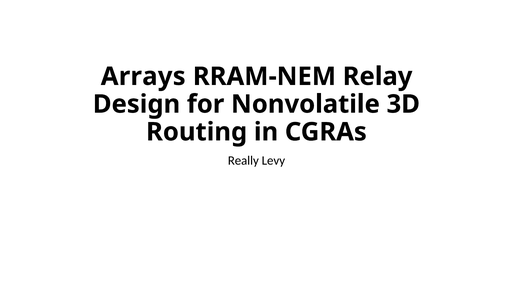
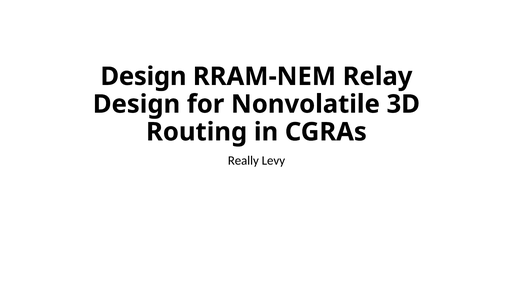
Arrays at (143, 76): Arrays -> Design
